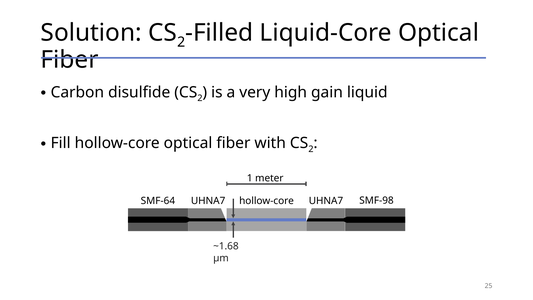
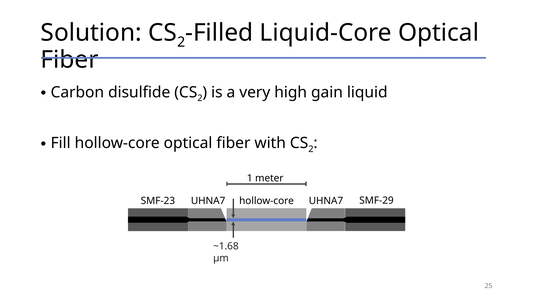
SMF-64: SMF-64 -> SMF-23
SMF-98: SMF-98 -> SMF-29
